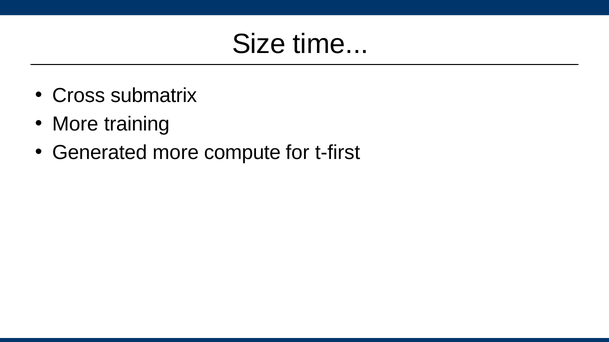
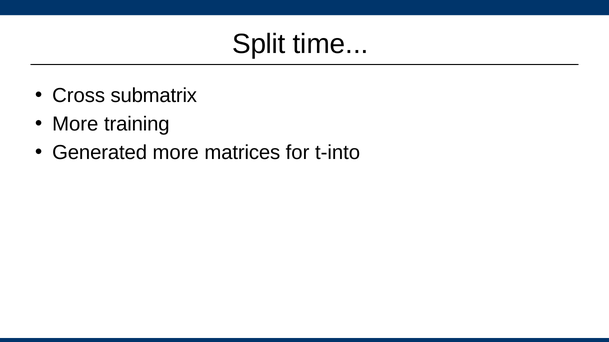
Size: Size -> Split
compute: compute -> matrices
t-first: t-first -> t-into
